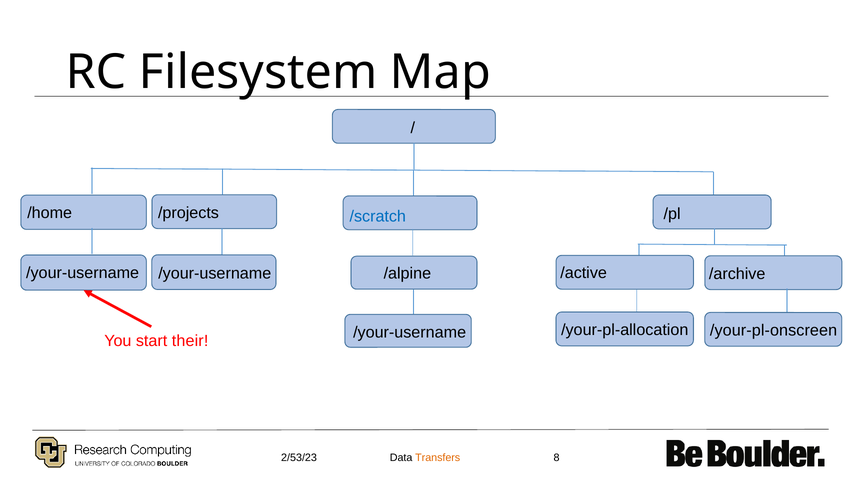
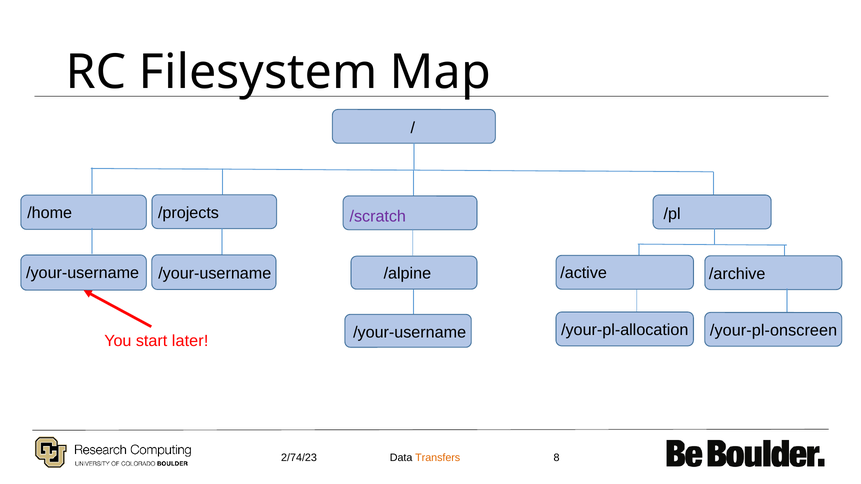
/scratch colour: blue -> purple
their: their -> later
2/53/23: 2/53/23 -> 2/74/23
